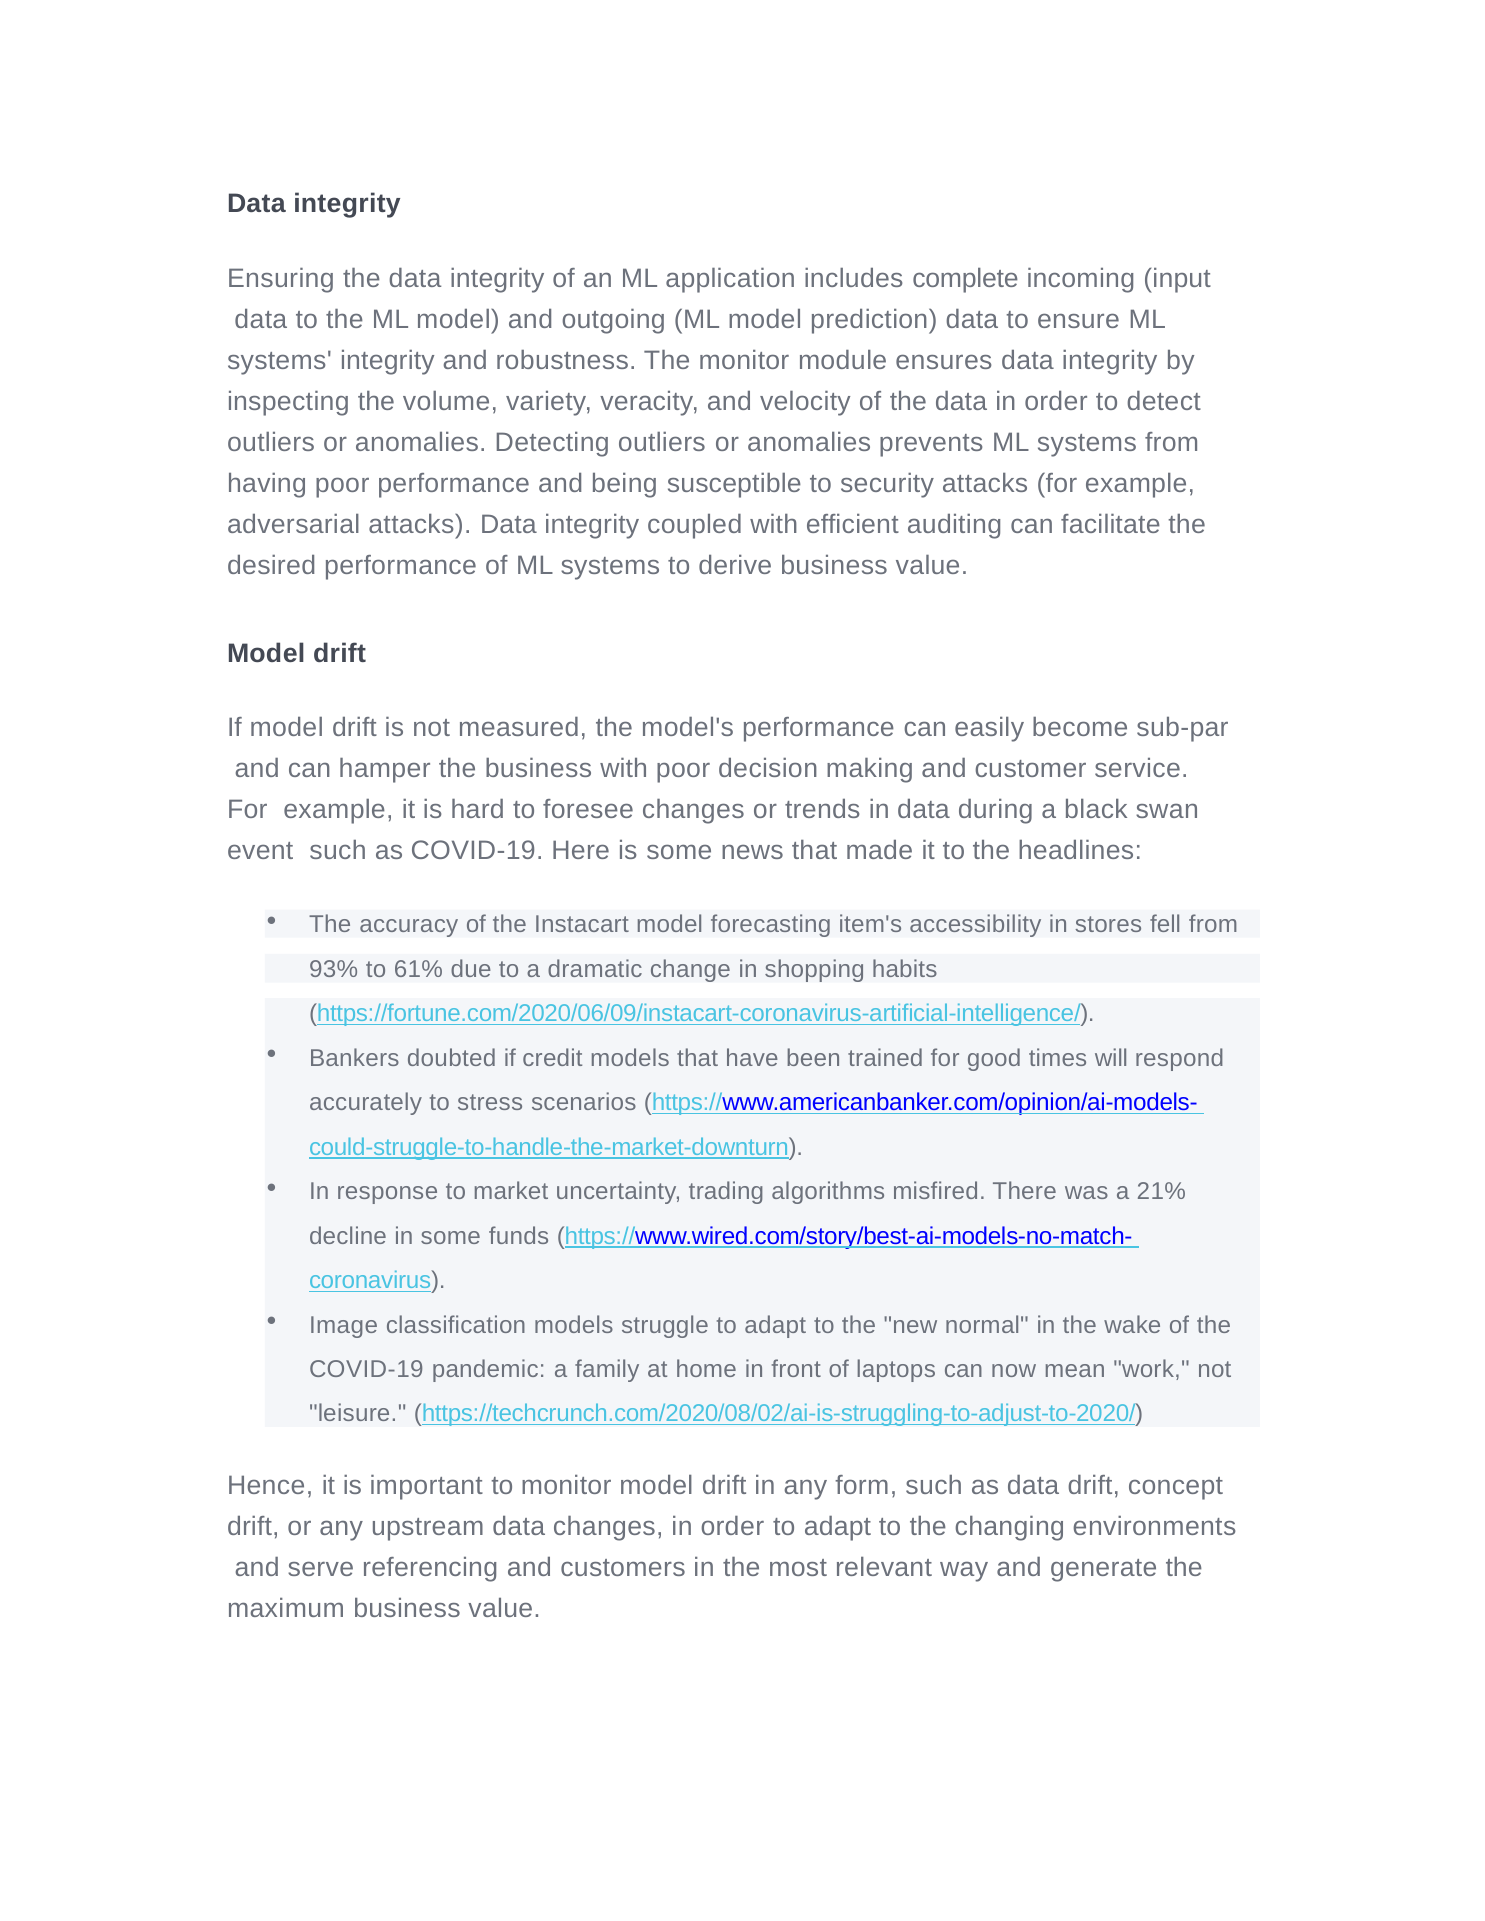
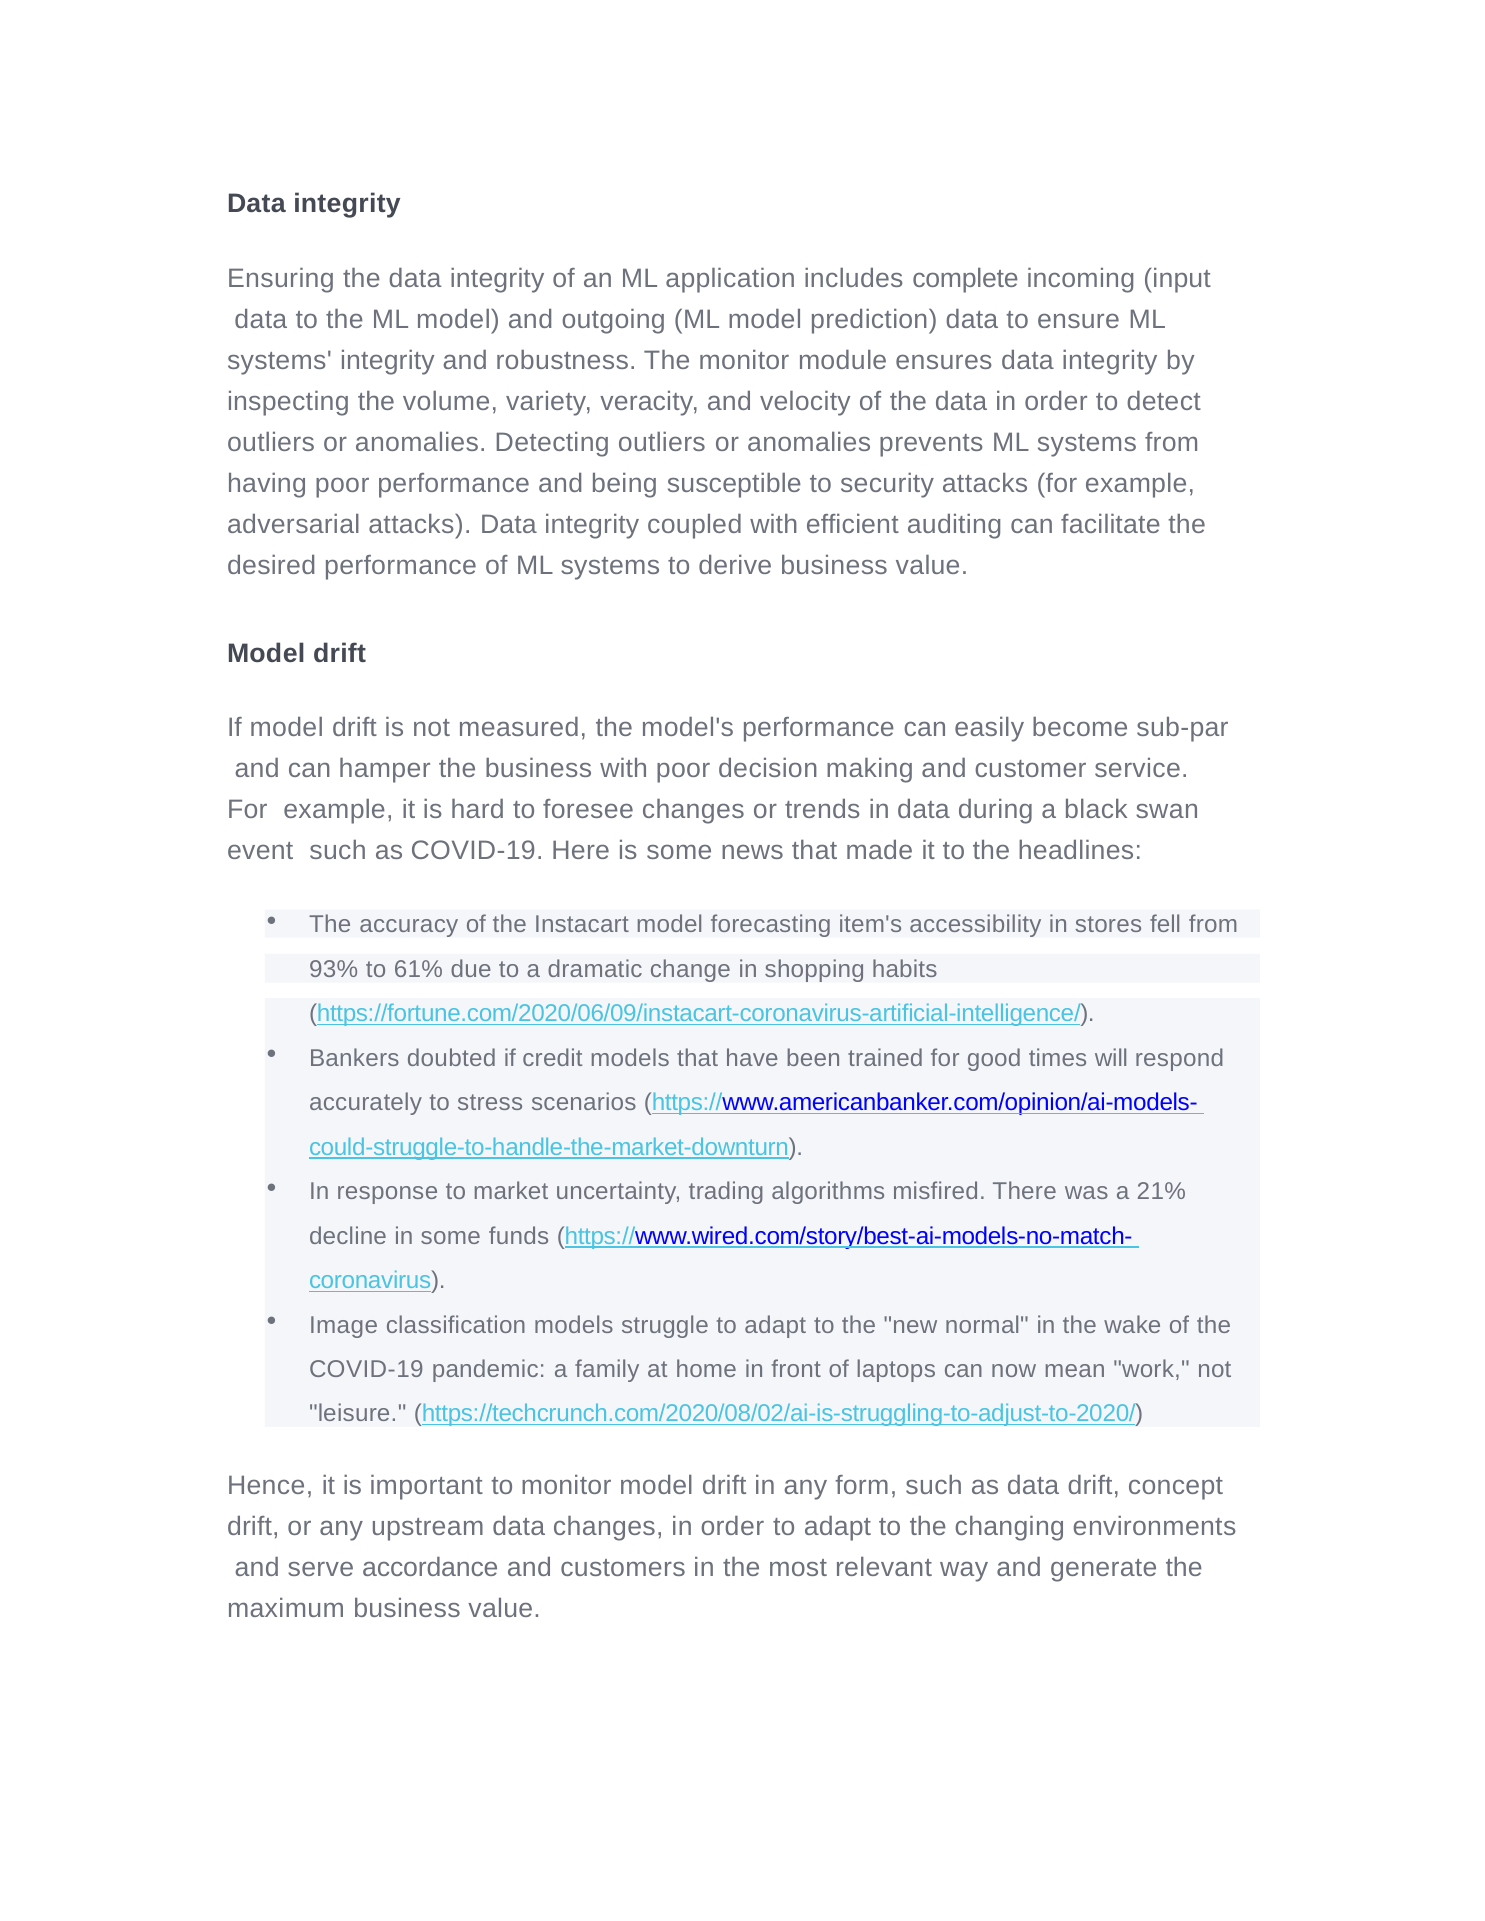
referencing: referencing -> accordance
